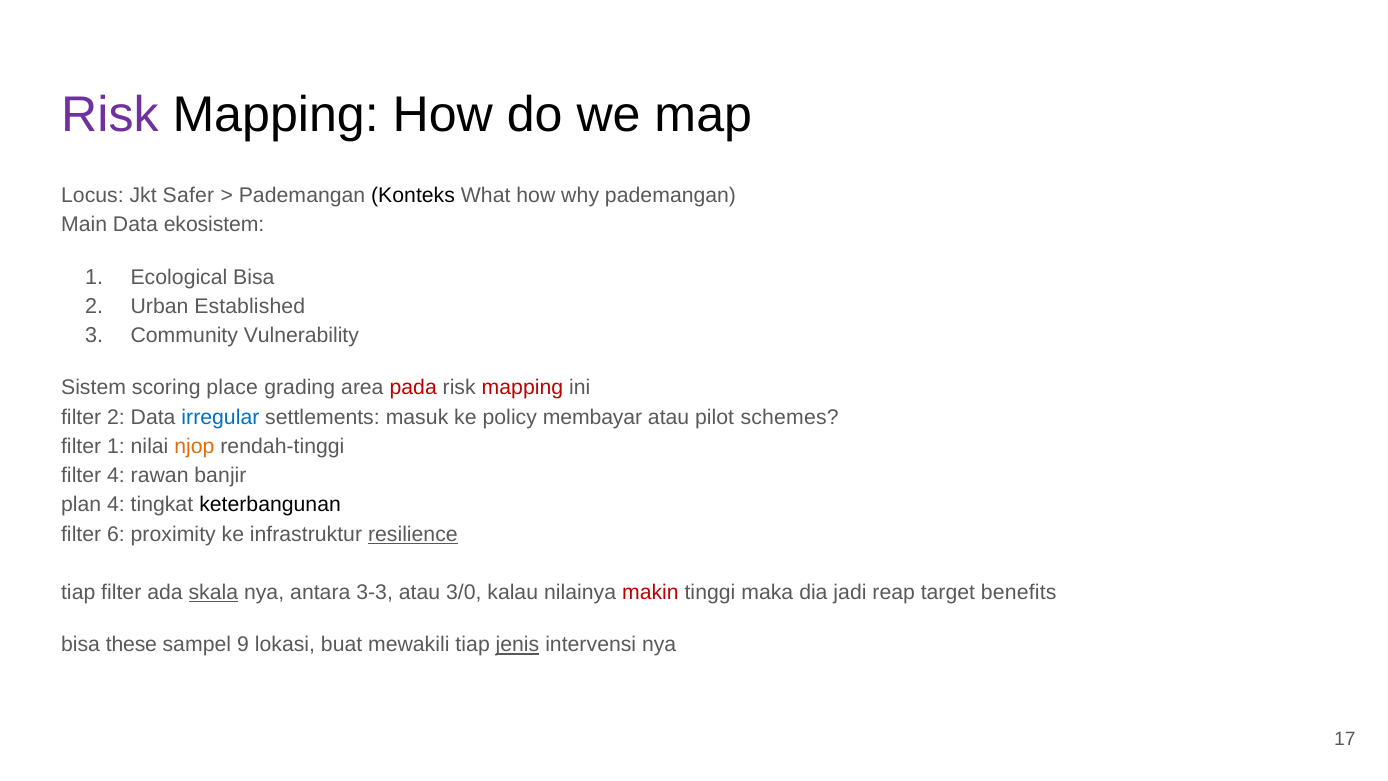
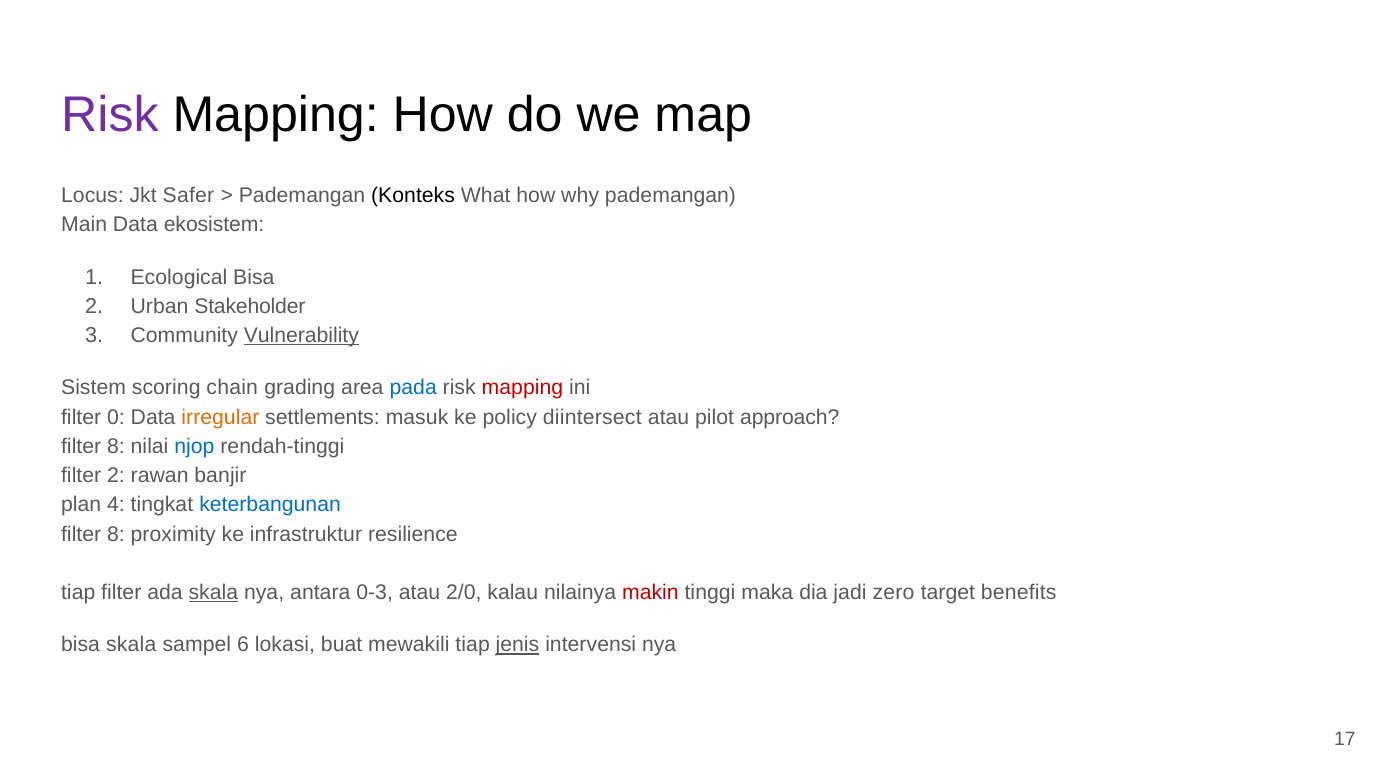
Established: Established -> Stakeholder
Vulnerability underline: none -> present
place: place -> chain
pada colour: red -> blue
filter 2: 2 -> 0
irregular colour: blue -> orange
membayar: membayar -> diintersect
schemes: schemes -> approach
1 at (116, 446): 1 -> 8
njop colour: orange -> blue
filter 4: 4 -> 2
keterbangunan colour: black -> blue
6 at (116, 534): 6 -> 8
resilience underline: present -> none
3-3: 3-3 -> 0-3
3/0: 3/0 -> 2/0
reap: reap -> zero
bisa these: these -> skala
9: 9 -> 6
